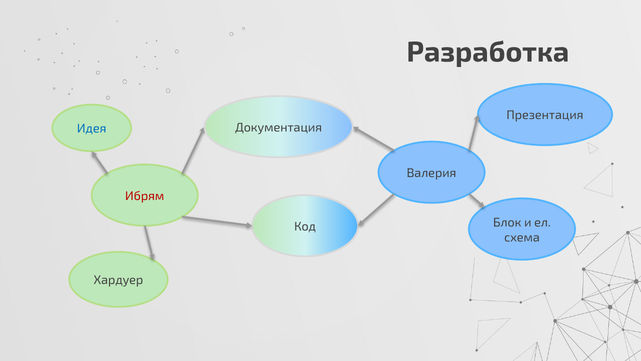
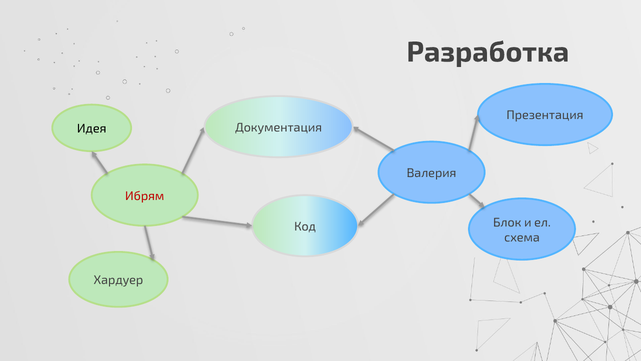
Идея colour: blue -> black
